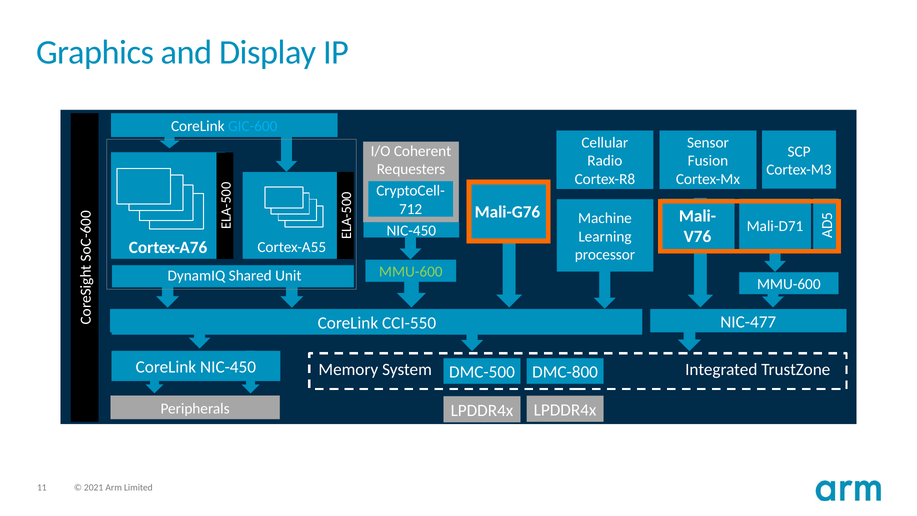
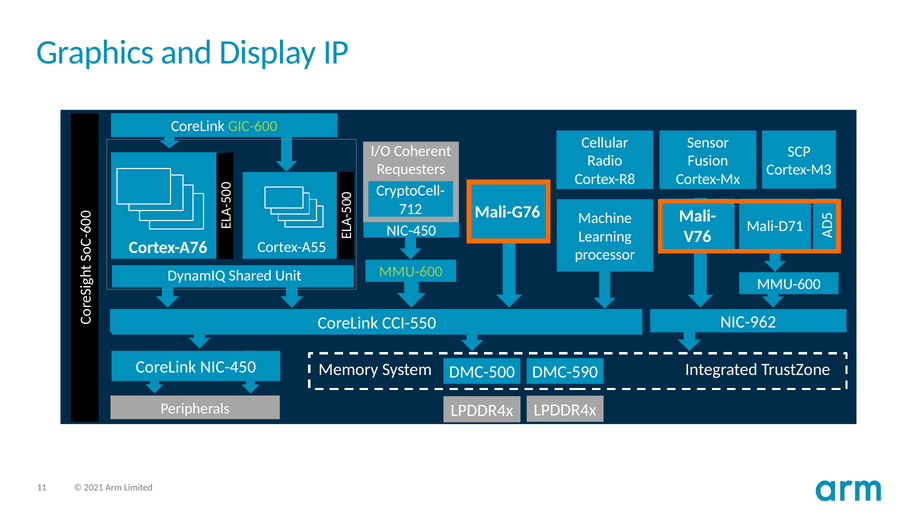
GIC-600 colour: light blue -> light green
NIC-477: NIC-477 -> NIC-962
DMC-800: DMC-800 -> DMC-590
